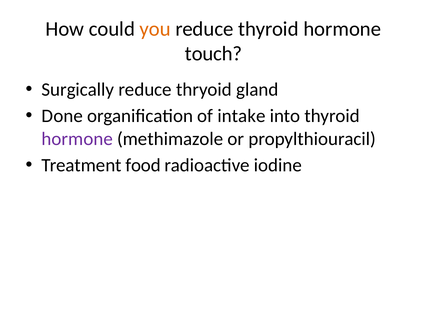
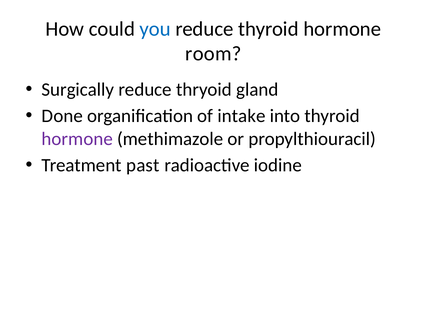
you colour: orange -> blue
touch: touch -> room
food: food -> past
